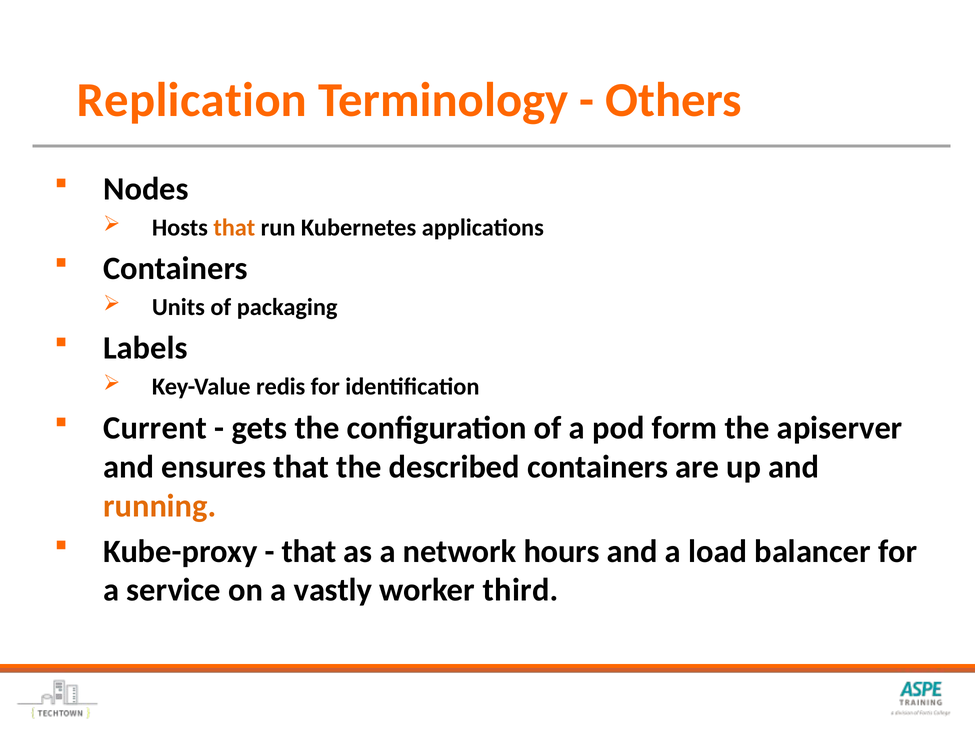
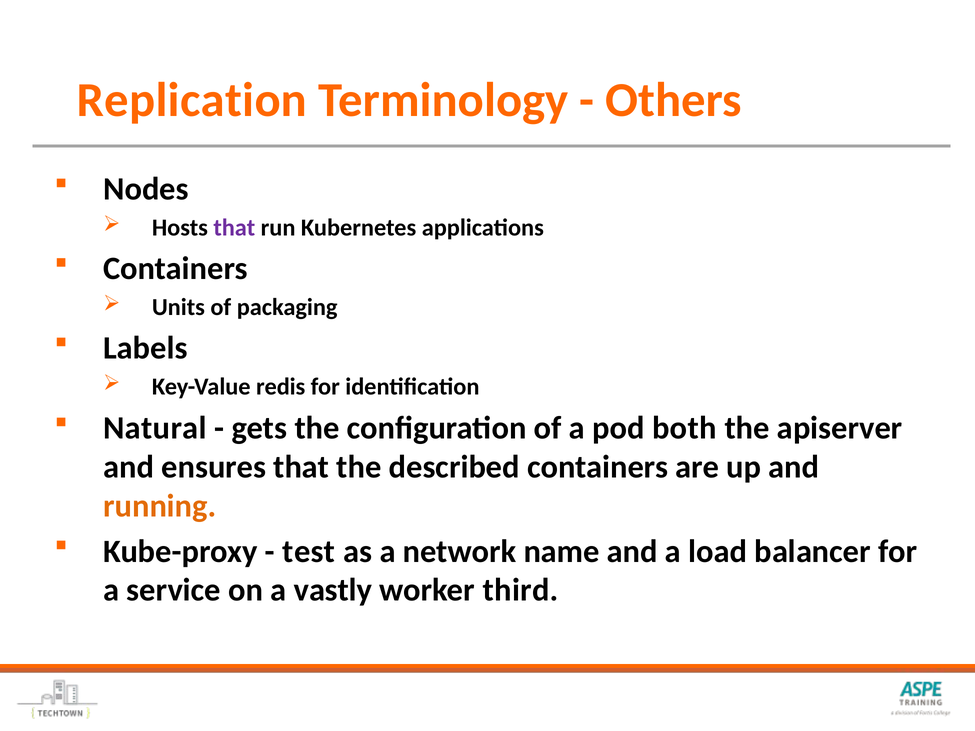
that at (234, 228) colour: orange -> purple
Current: Current -> Natural
form: form -> both
that at (309, 551): that -> test
hours: hours -> name
